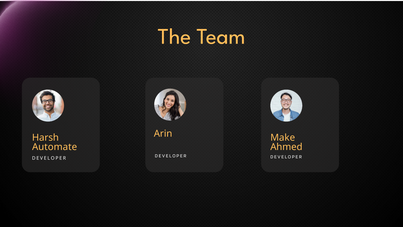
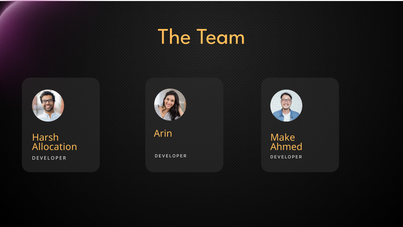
Automate: Automate -> Allocation
